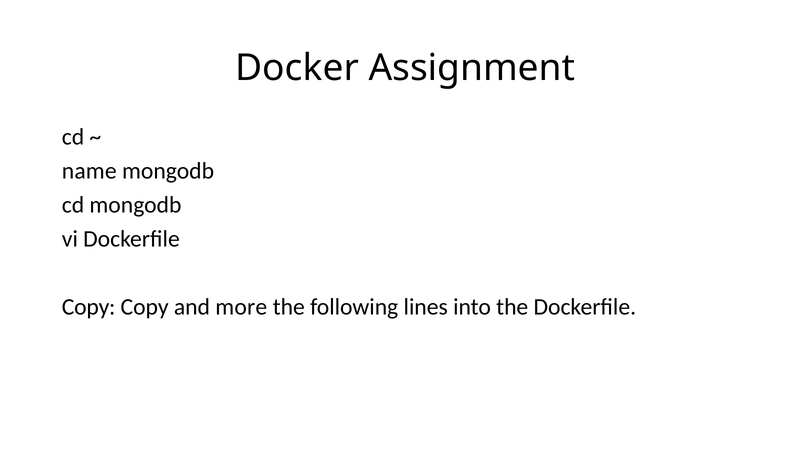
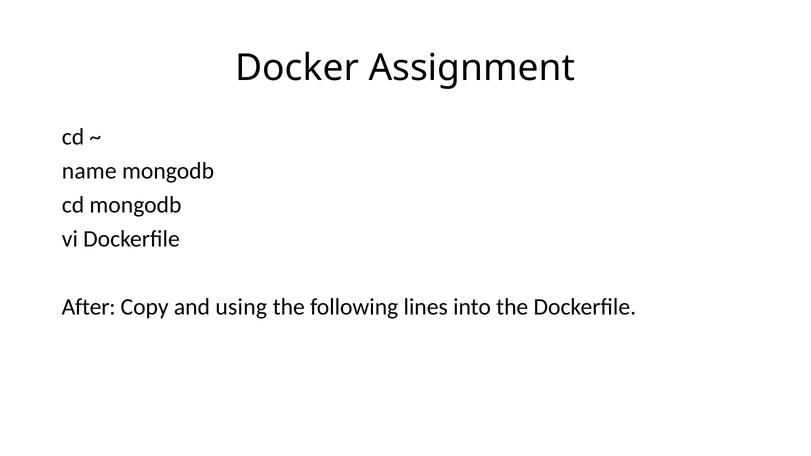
Copy at (89, 307): Copy -> After
more: more -> using
